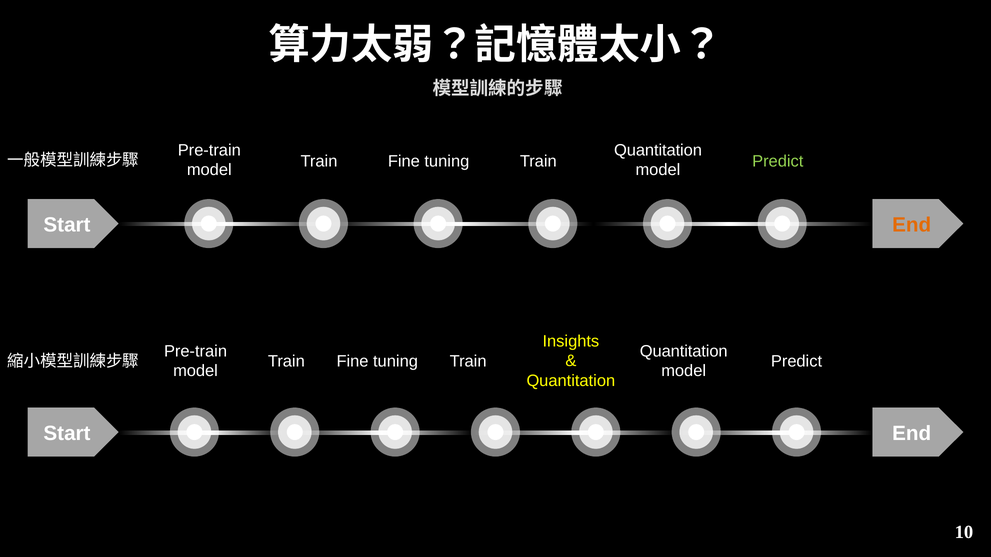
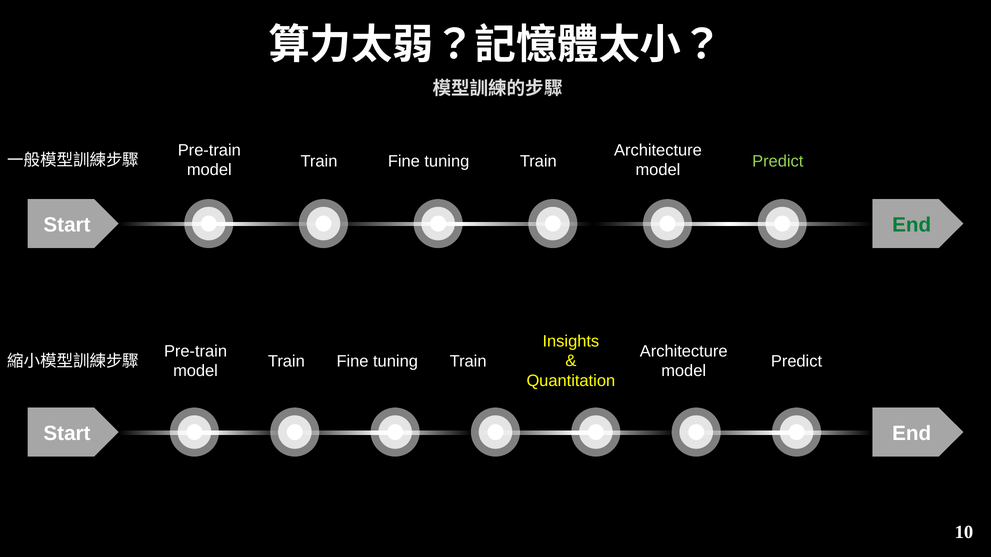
Quantitation at (658, 150): Quantitation -> Architecture
End at (912, 225) colour: orange -> green
Quantitation at (684, 351): Quantitation -> Architecture
